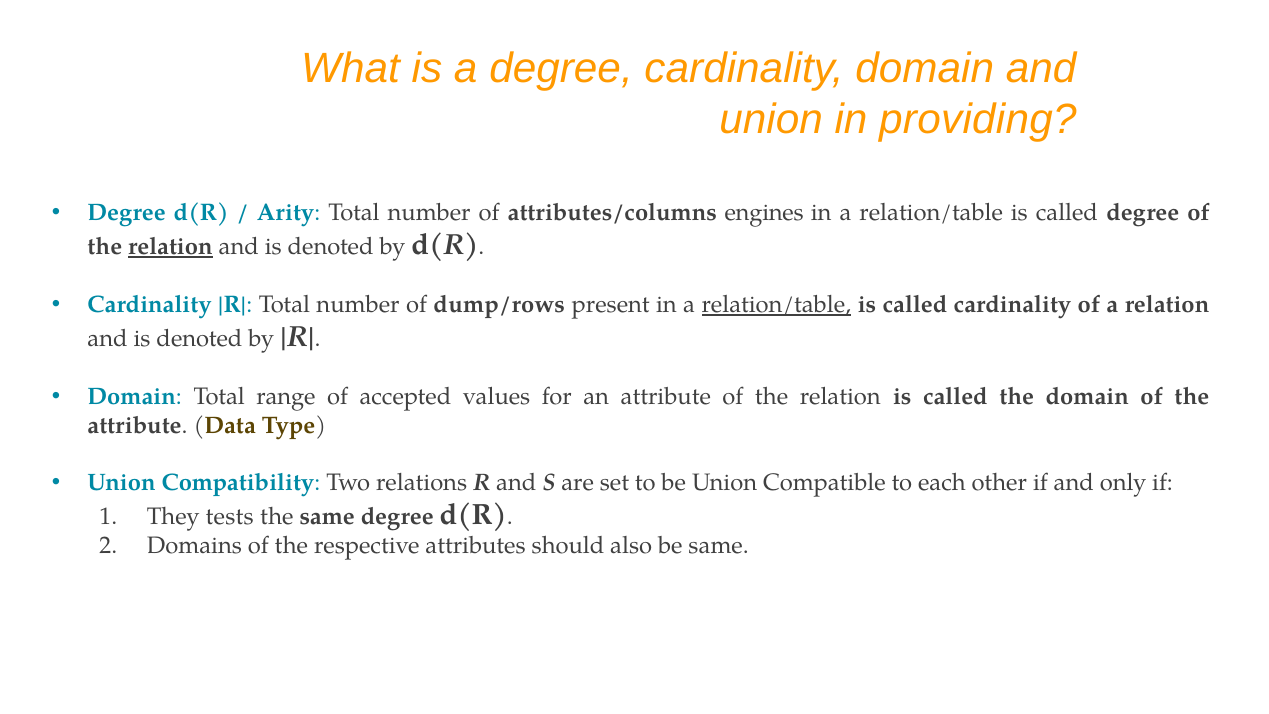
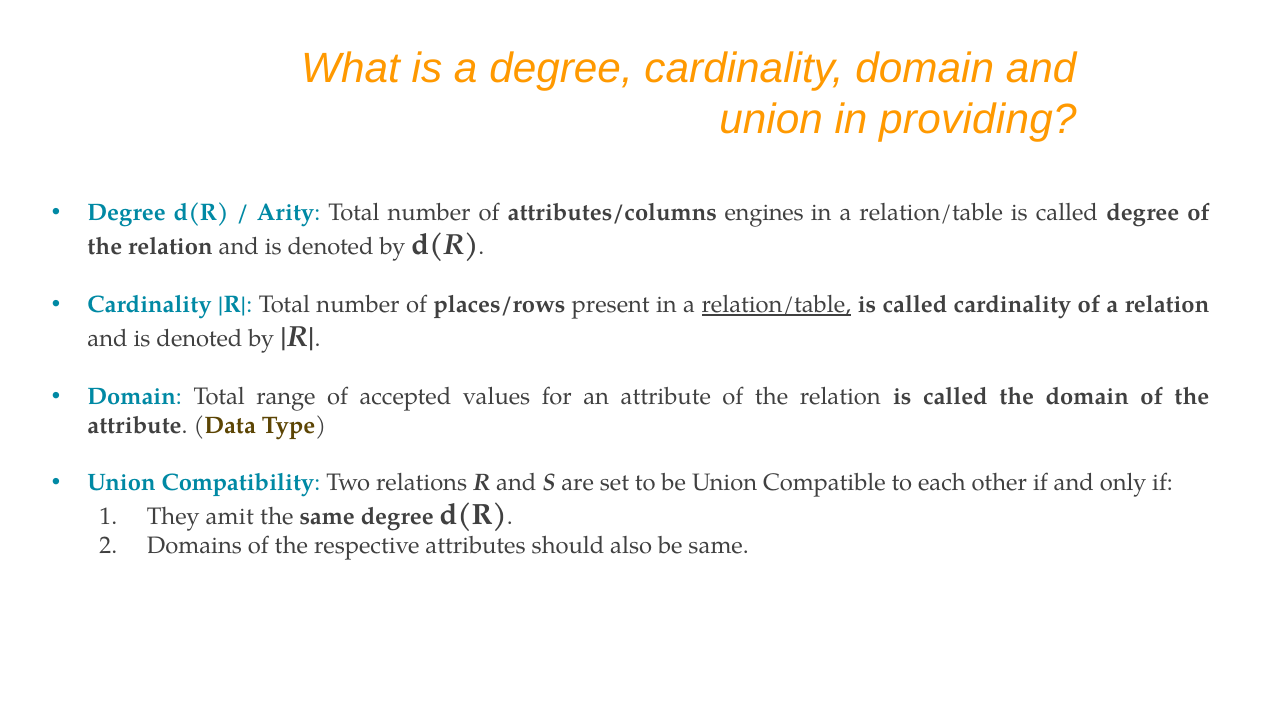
relation at (170, 247) underline: present -> none
dump/rows: dump/rows -> places/rows
tests: tests -> amit
